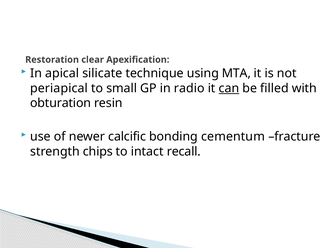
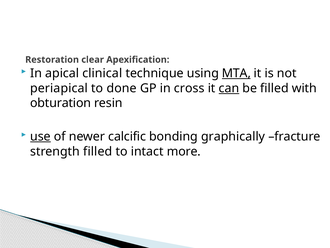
silicate: silicate -> clinical
MTA underline: none -> present
small: small -> done
radio: radio -> cross
use underline: none -> present
cementum: cementum -> graphically
strength chips: chips -> filled
recall: recall -> more
